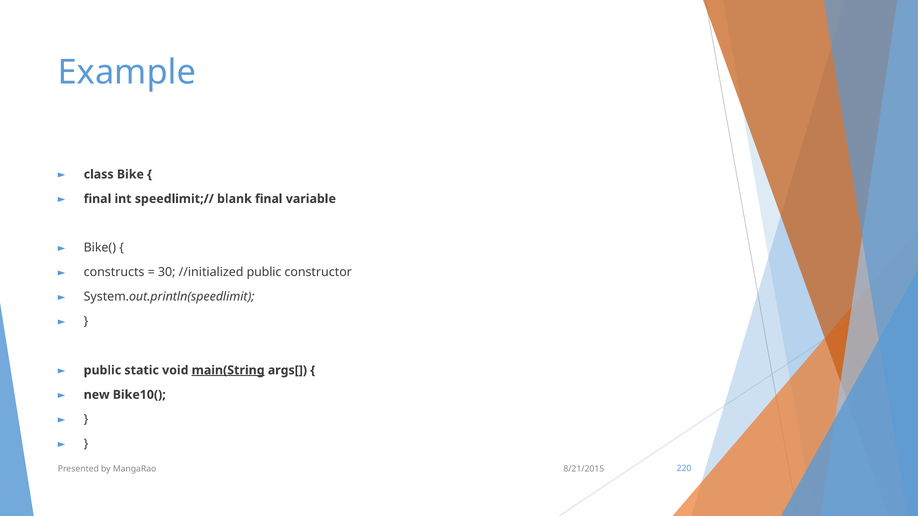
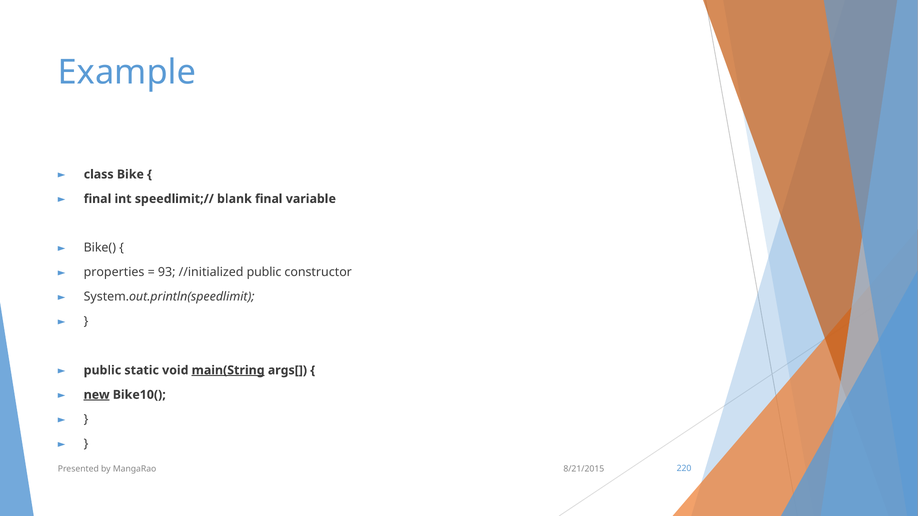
constructs: constructs -> properties
30: 30 -> 93
new underline: none -> present
